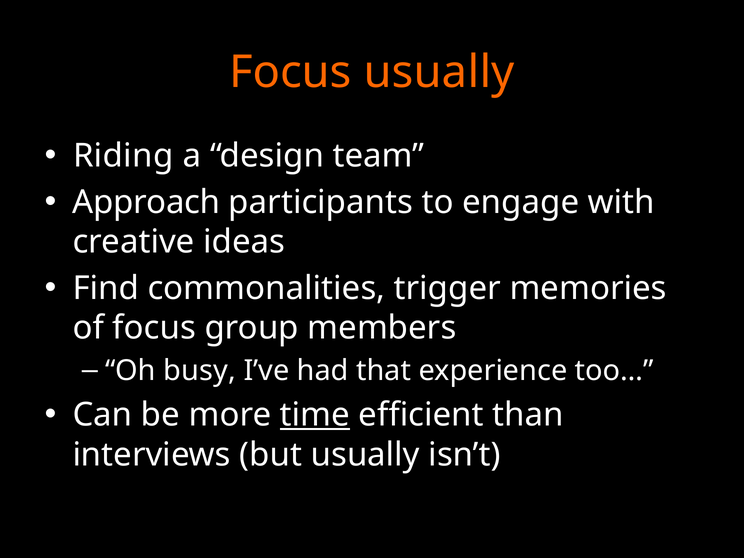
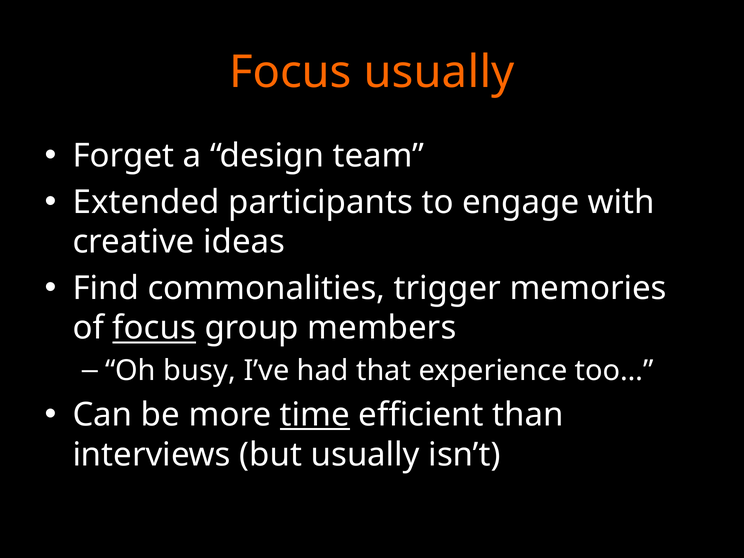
Riding: Riding -> Forget
Approach: Approach -> Extended
focus at (154, 328) underline: none -> present
